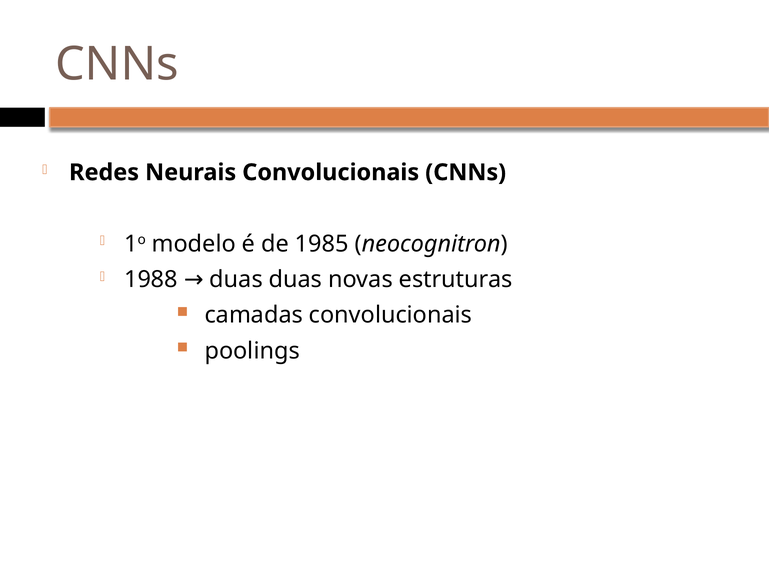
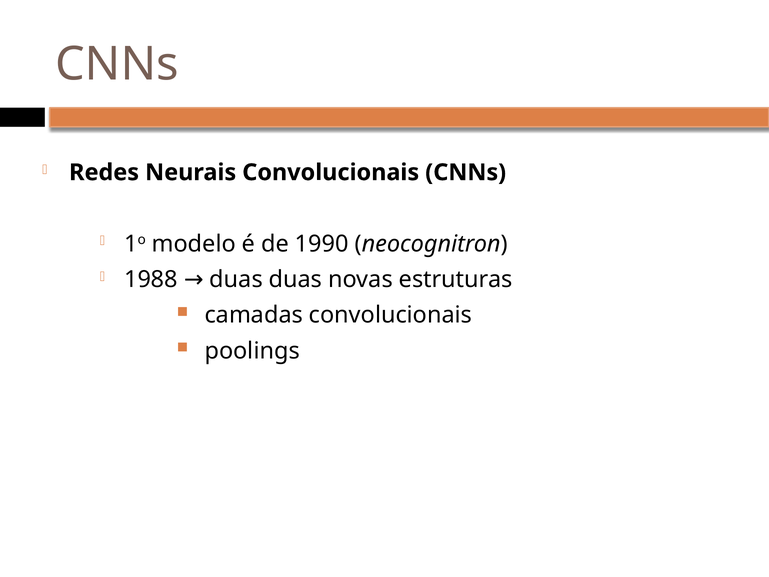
1985: 1985 -> 1990
